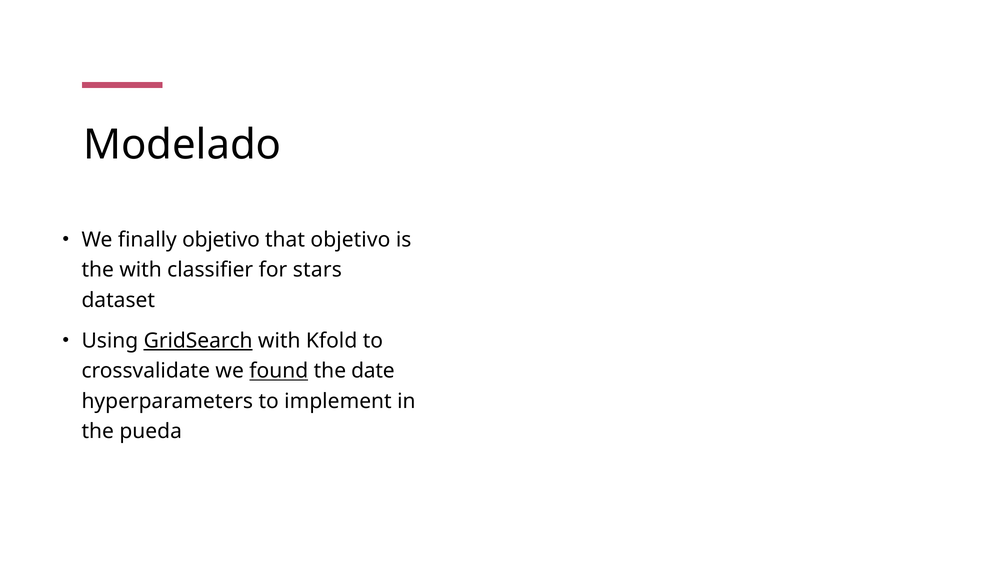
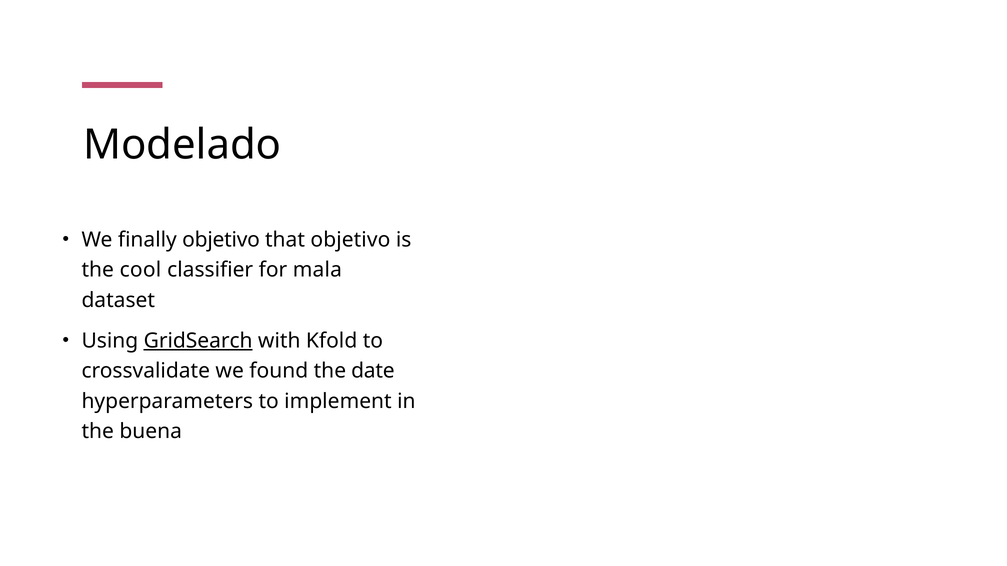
the with: with -> cool
stars: stars -> mala
found underline: present -> none
pueda: pueda -> buena
